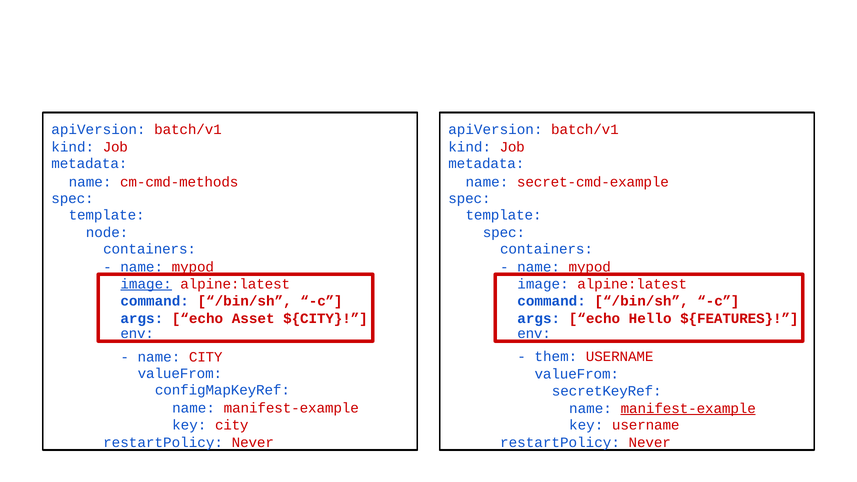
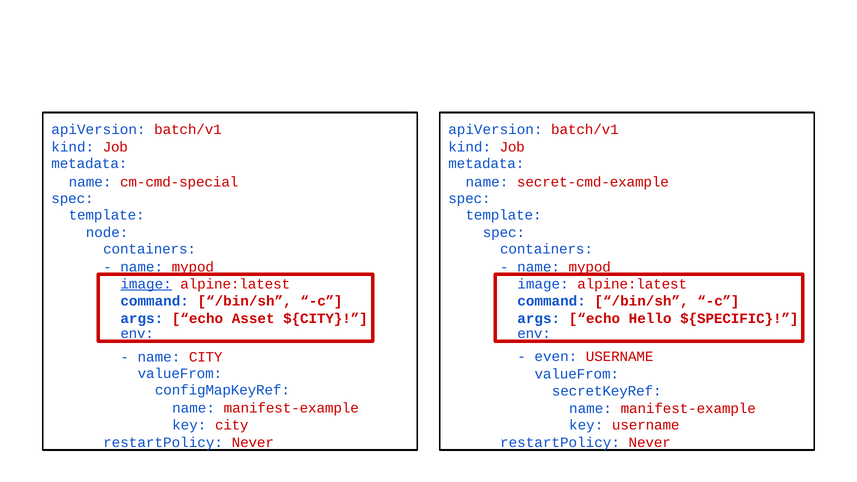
cm-cmd-methods: cm-cmd-methods -> cm-cmd-special
${FEATURES: ${FEATURES -> ${SPECIFIC
them: them -> even
manifest-example at (688, 408) underline: present -> none
